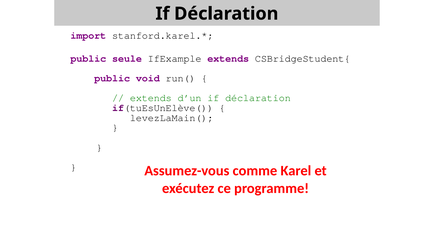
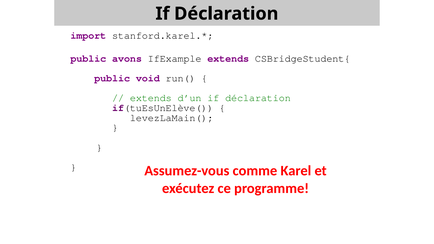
seule: seule -> avons
